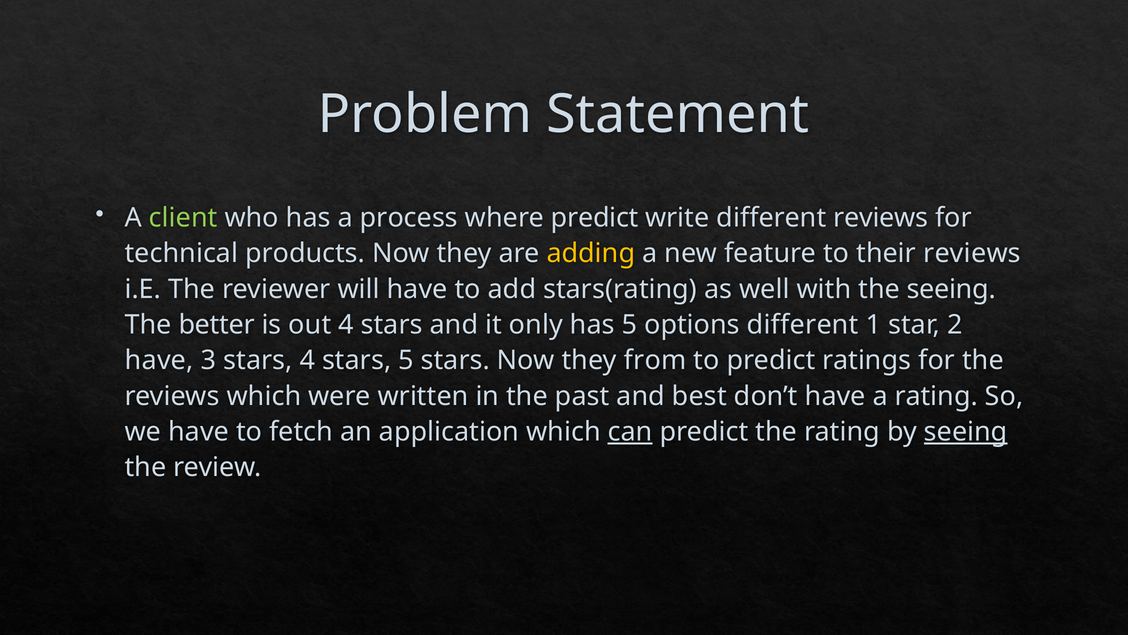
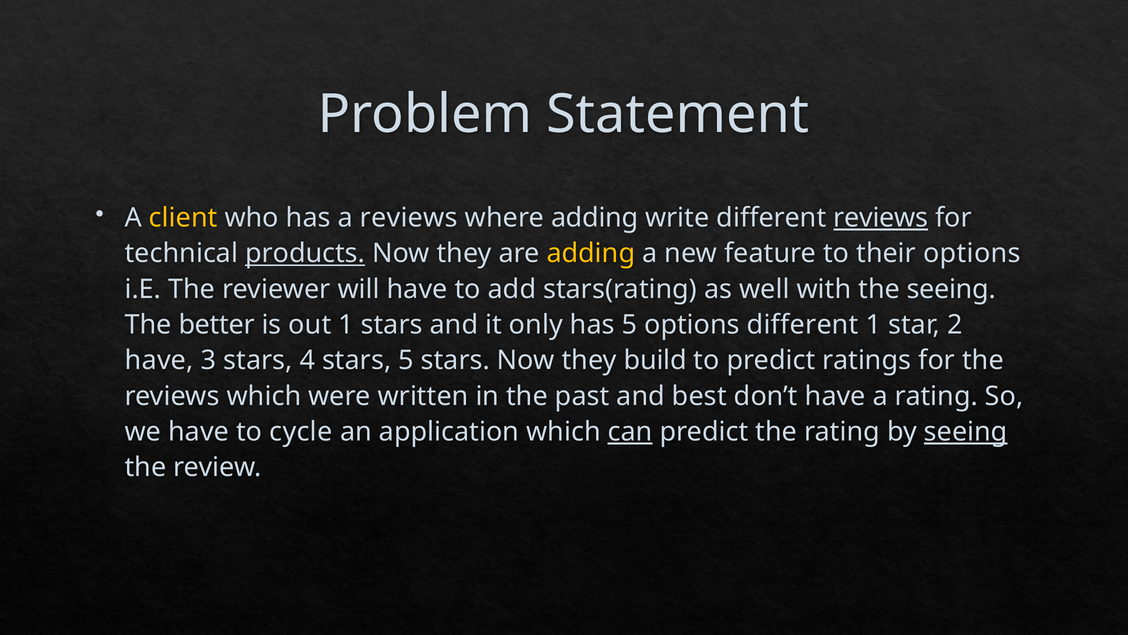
client colour: light green -> yellow
a process: process -> reviews
where predict: predict -> adding
reviews at (881, 218) underline: none -> present
products underline: none -> present
their reviews: reviews -> options
out 4: 4 -> 1
from: from -> build
fetch: fetch -> cycle
